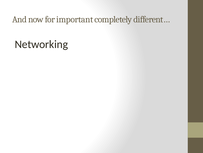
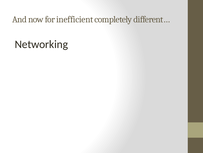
important: important -> inefficient
